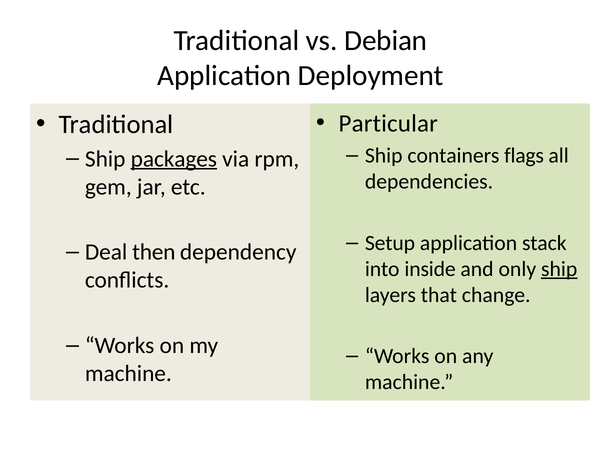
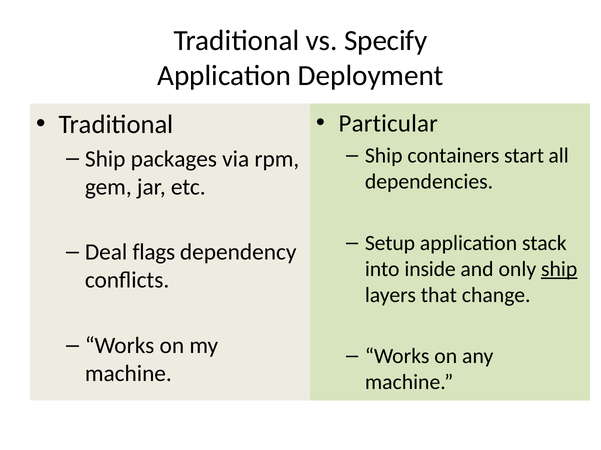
Debian: Debian -> Specify
flags: flags -> start
packages underline: present -> none
then: then -> flags
